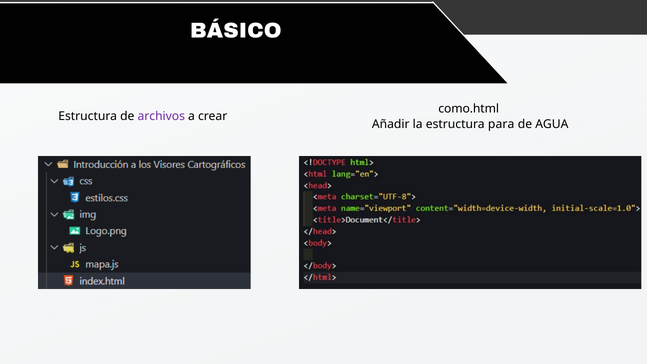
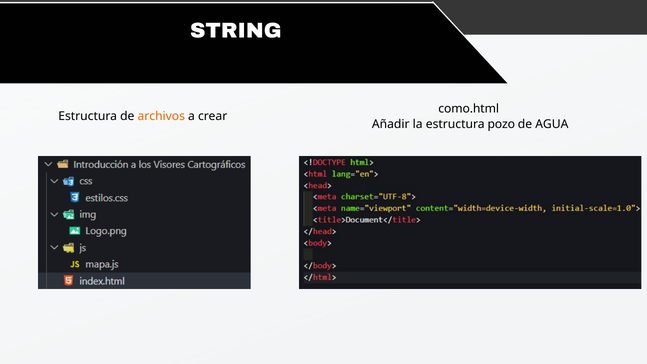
BÁSICO: BÁSICO -> STRING
archivos colour: purple -> orange
para: para -> pozo
